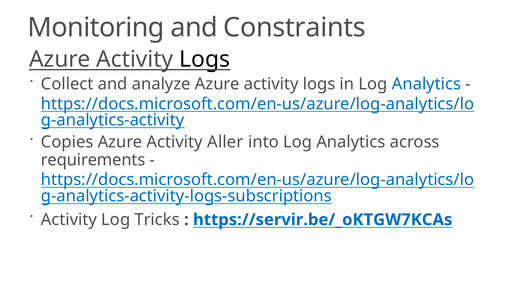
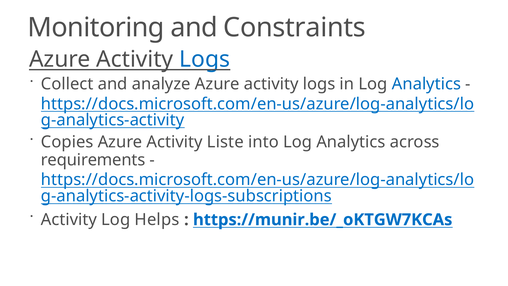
Logs at (205, 59) colour: black -> blue
Aller: Aller -> Liste
Tricks: Tricks -> Helps
https://servir.be/_oKTGW7KCAs: https://servir.be/_oKTGW7KCAs -> https://munir.be/_oKTGW7KCAs
